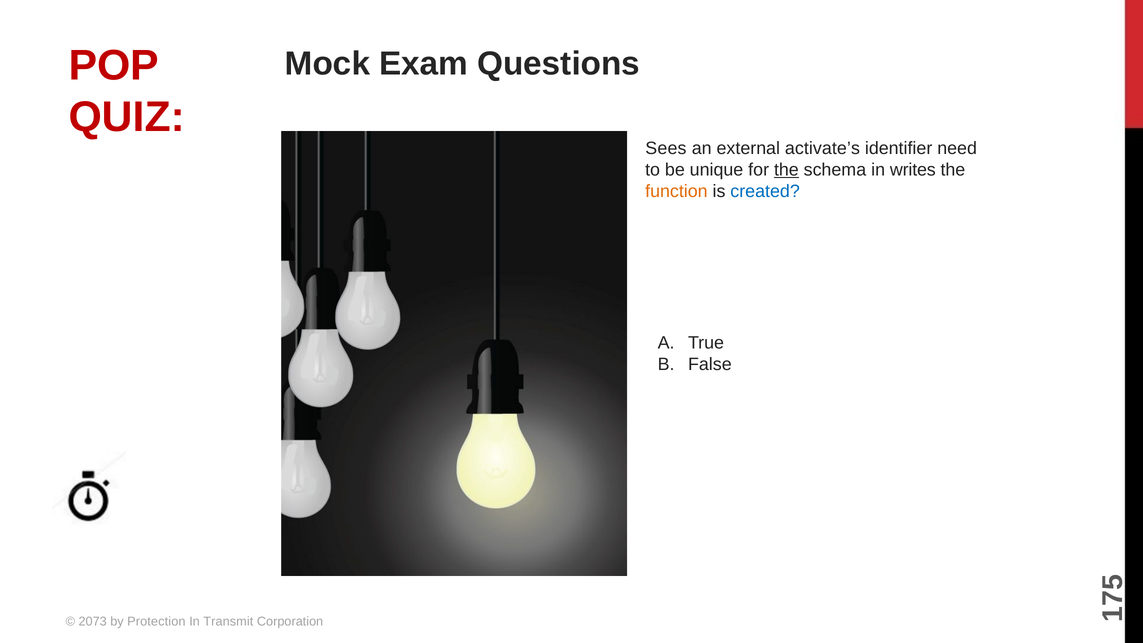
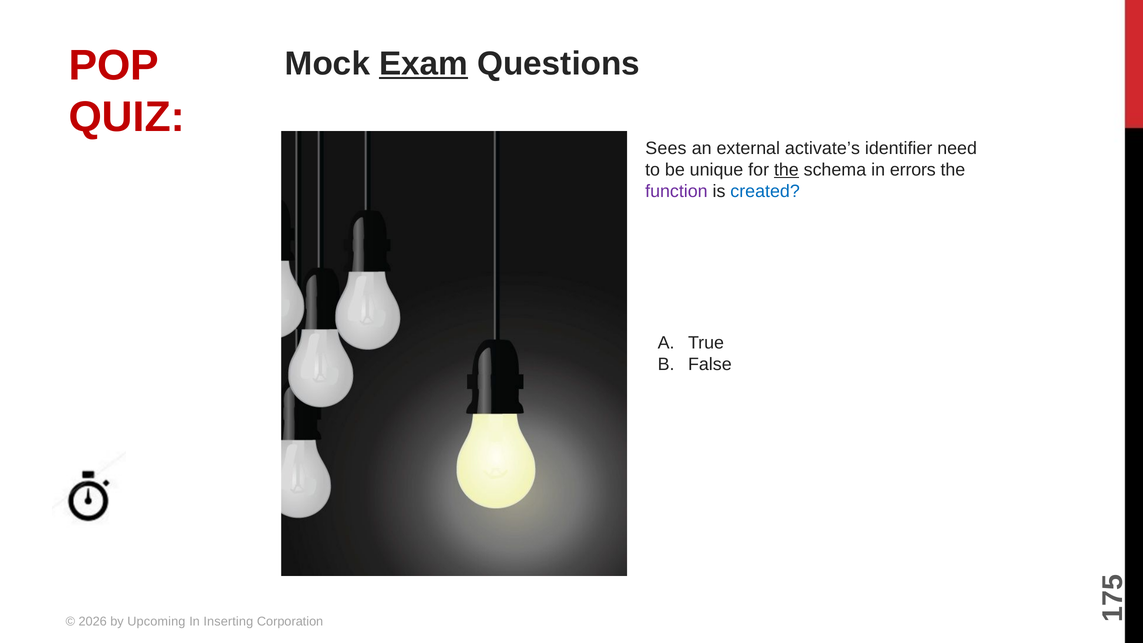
Exam underline: none -> present
writes: writes -> errors
function colour: orange -> purple
2073: 2073 -> 2026
Protection: Protection -> Upcoming
Transmit: Transmit -> Inserting
